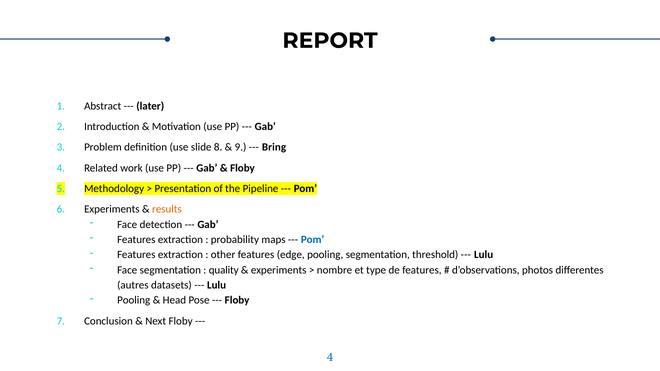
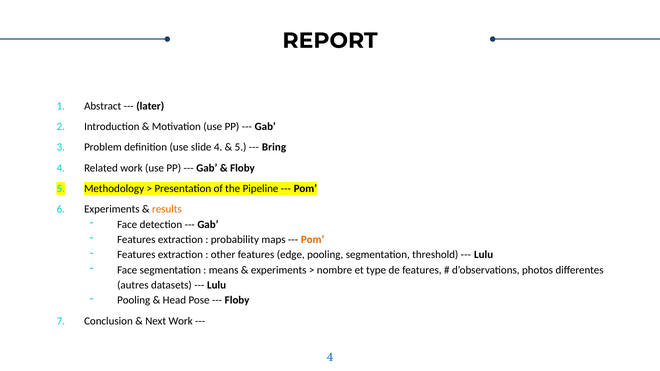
slide 8: 8 -> 4
9 at (241, 147): 9 -> 5
Pom at (313, 240) colour: blue -> orange
quality: quality -> means
Next Floby: Floby -> Work
